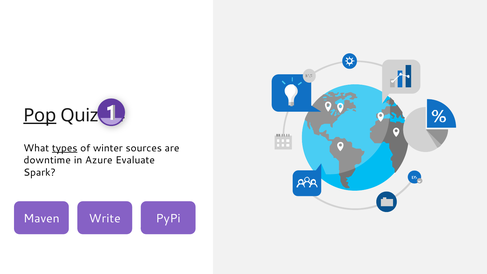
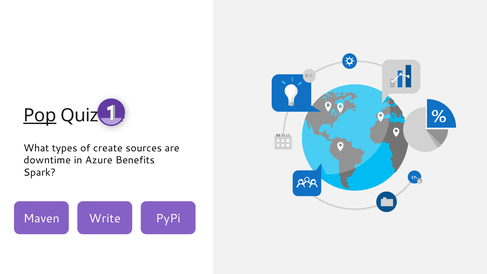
types underline: present -> none
winter: winter -> create
Evaluate: Evaluate -> Benefits
